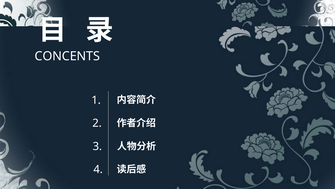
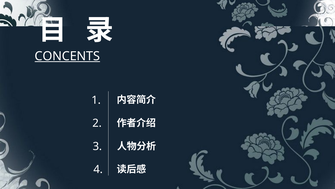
CONCENTS underline: none -> present
